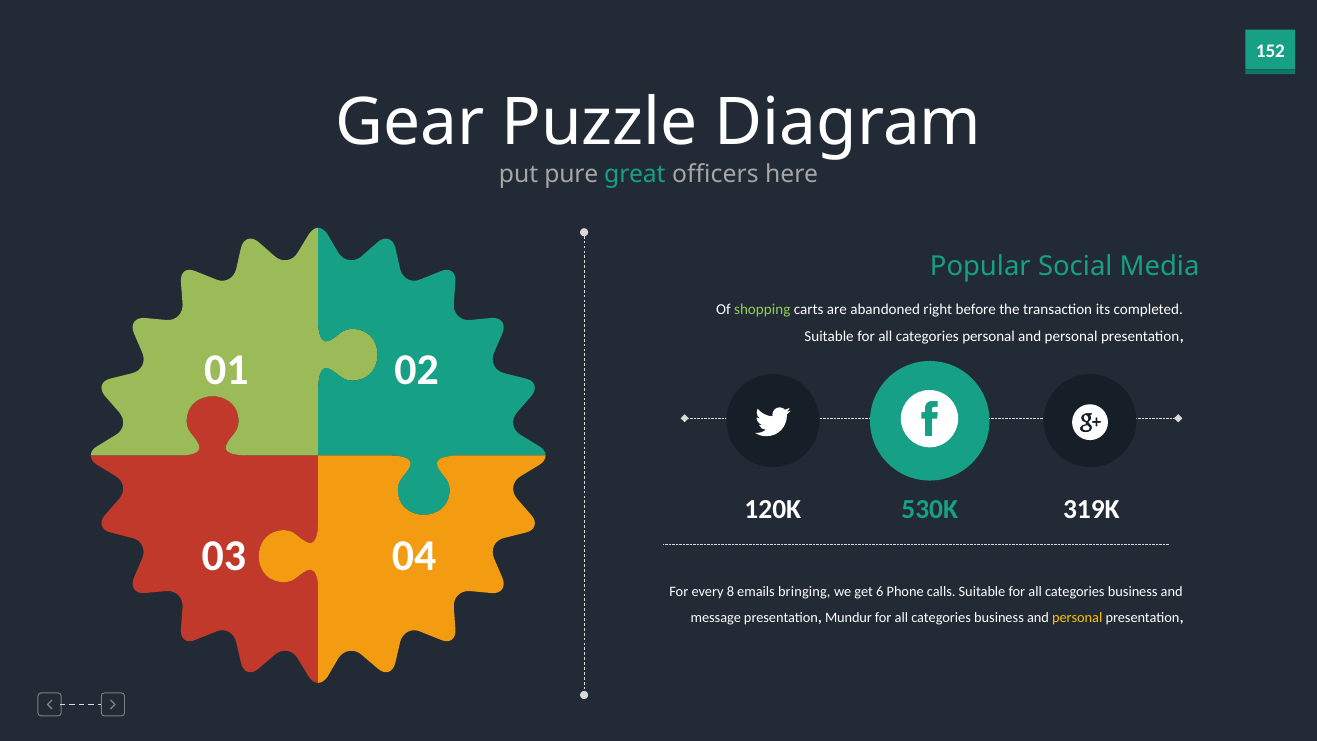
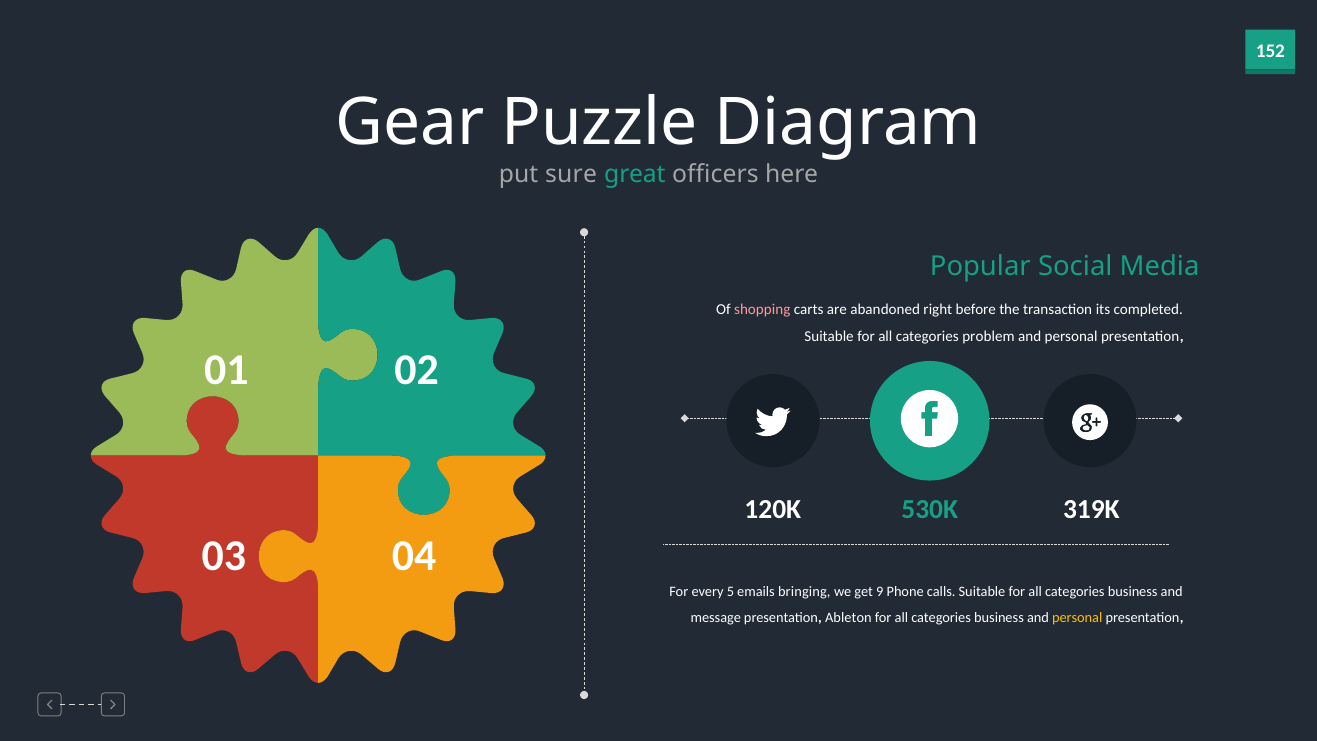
pure: pure -> sure
shopping colour: light green -> pink
categories personal: personal -> problem
8: 8 -> 5
6: 6 -> 9
Mundur: Mundur -> Ableton
